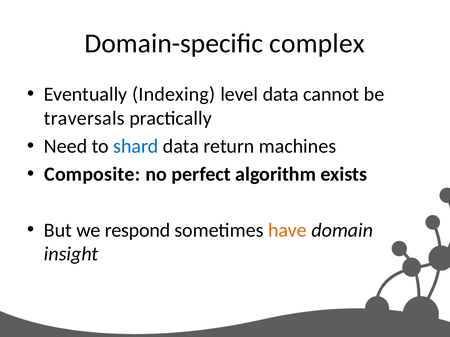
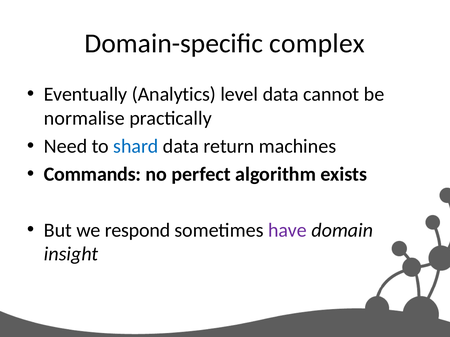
Indexing: Indexing -> Analytics
traversals: traversals -> normalise
Composite: Composite -> Commands
have colour: orange -> purple
